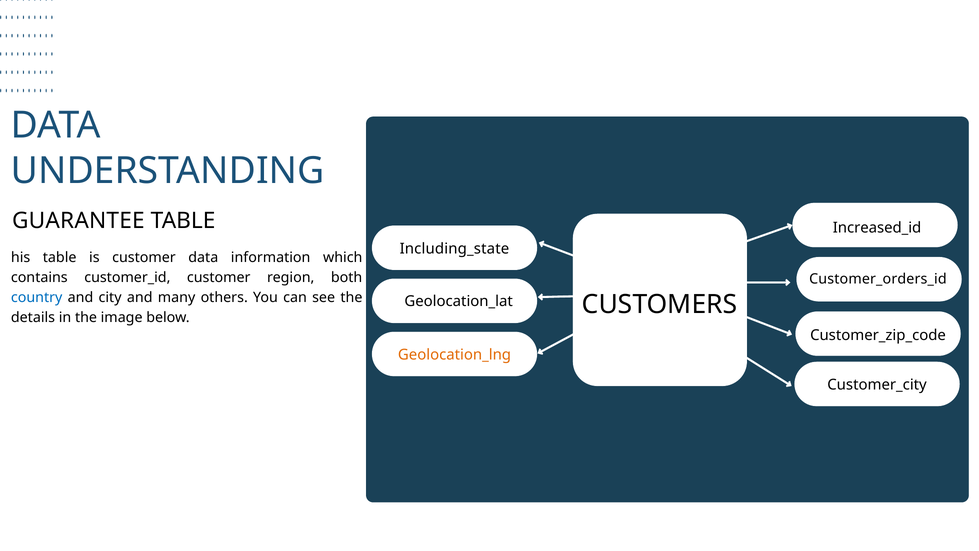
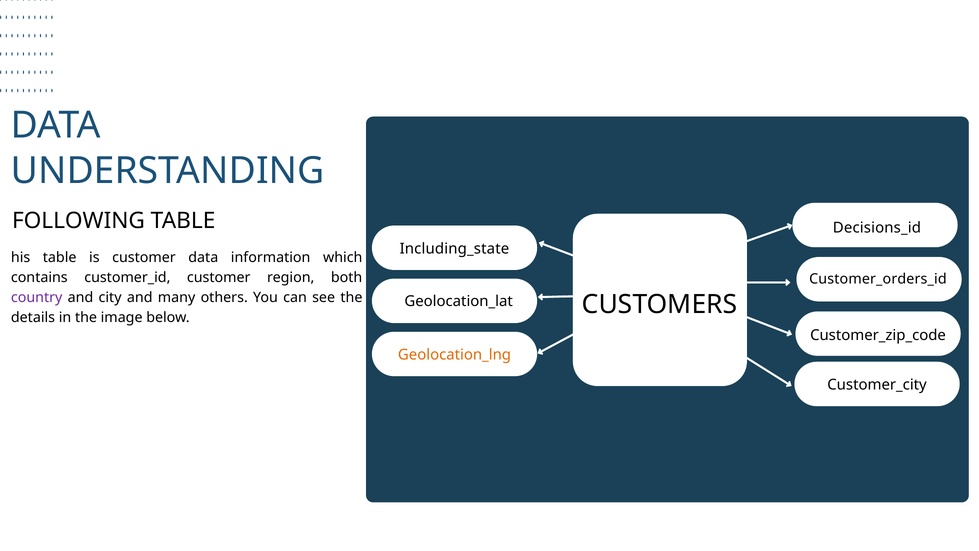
GUARANTEE: GUARANTEE -> FOLLOWING
Increased_id: Increased_id -> Decisions_id
country colour: blue -> purple
